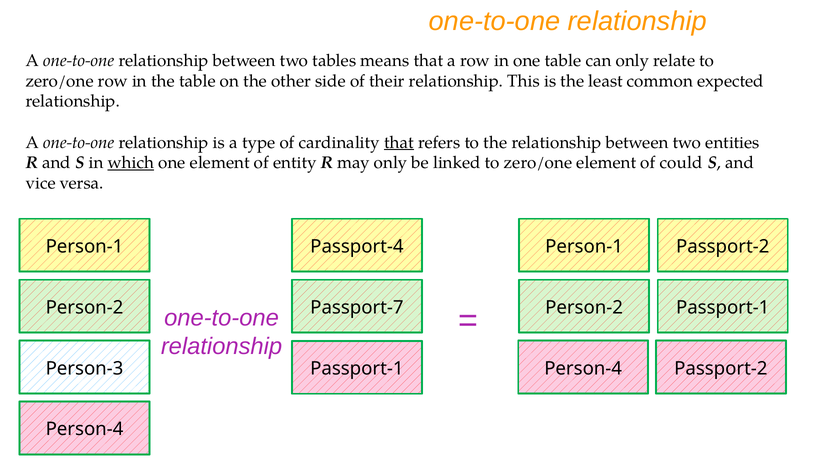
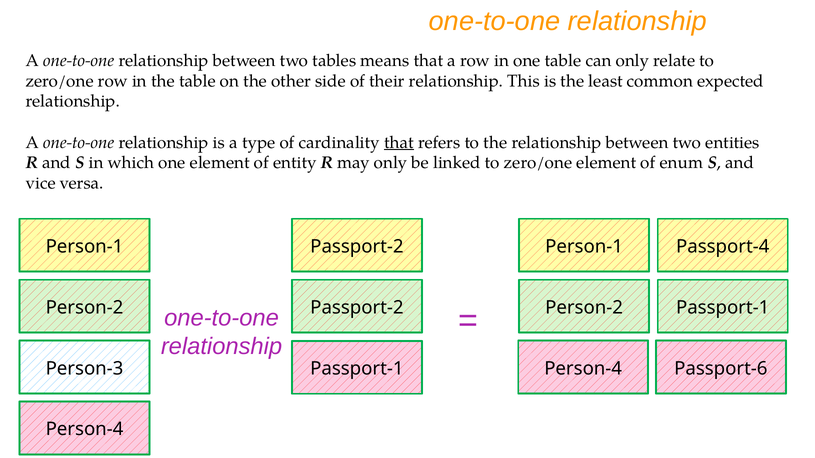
which underline: present -> none
could: could -> enum
Person-1 Passport-4: Passport-4 -> Passport-2
Passport-2 at (723, 247): Passport-2 -> Passport-4
Person-2 Passport-7: Passport-7 -> Passport-2
Person-4 Passport-2: Passport-2 -> Passport-6
